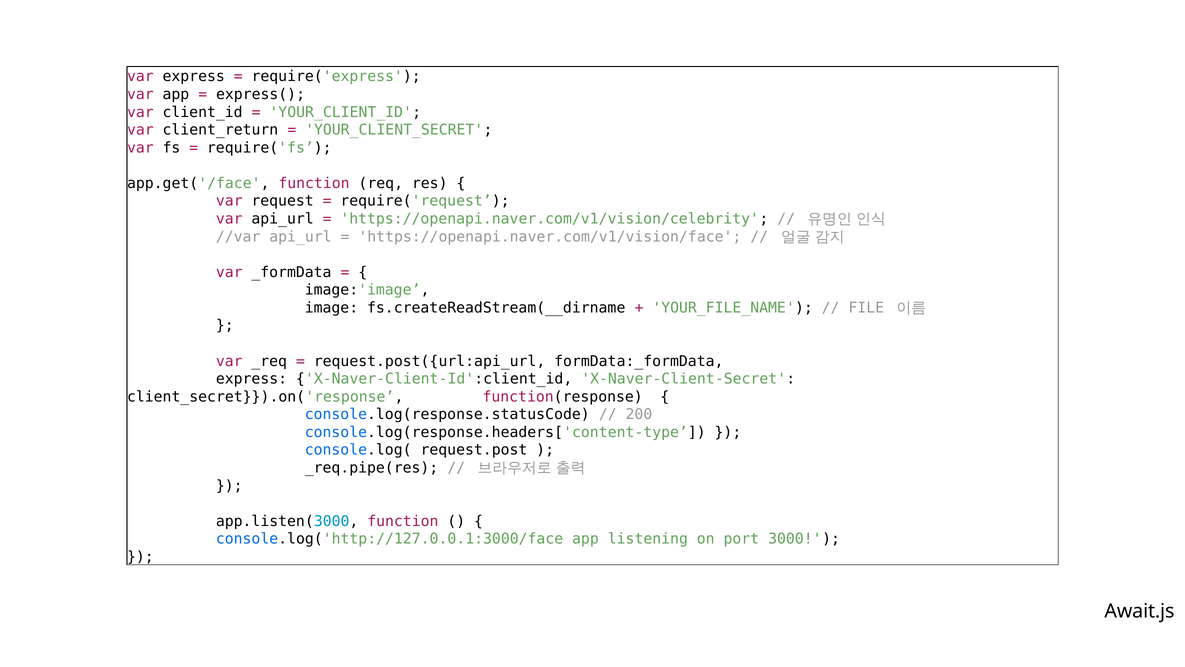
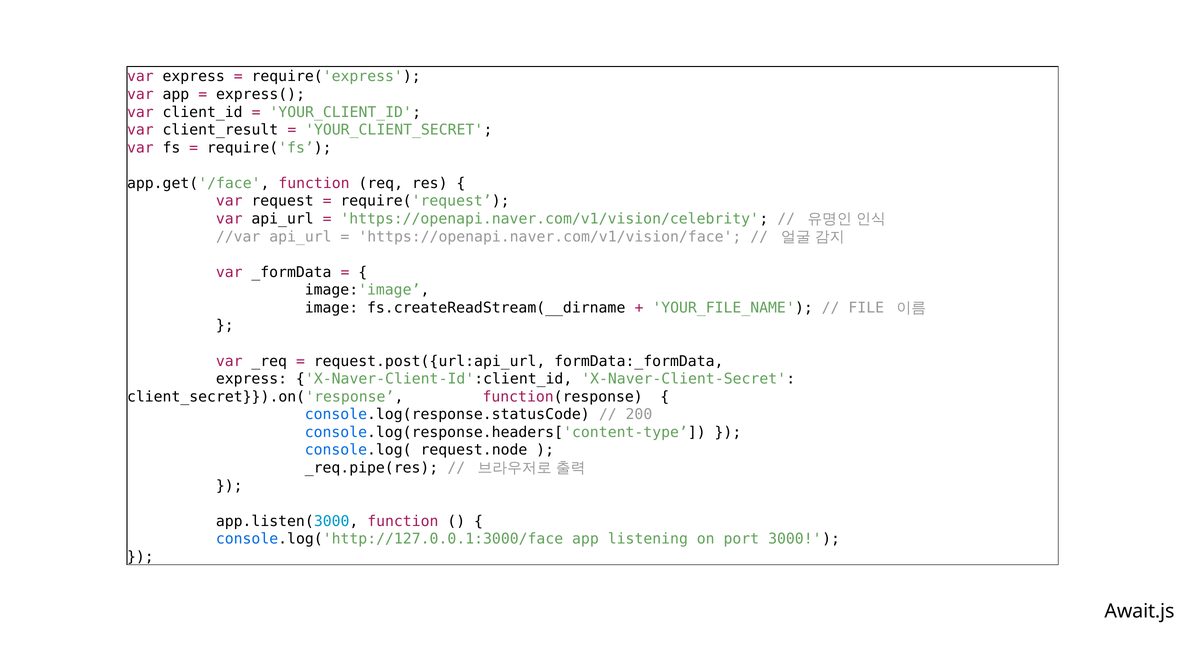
client_return: client_return -> client_result
request.post: request.post -> request.node
